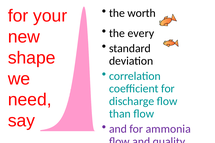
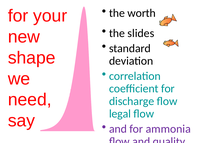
every: every -> slides
than: than -> legal
